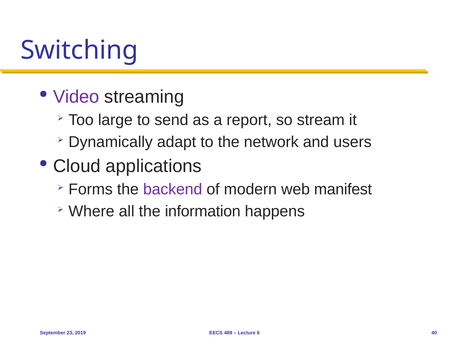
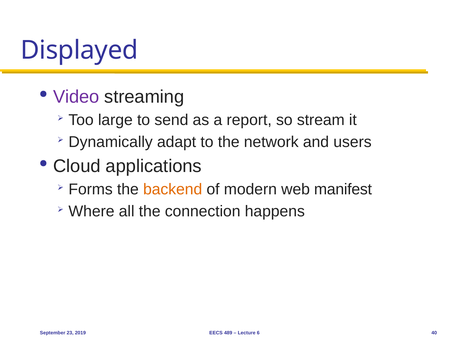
Switching: Switching -> Displayed
backend colour: purple -> orange
information: information -> connection
